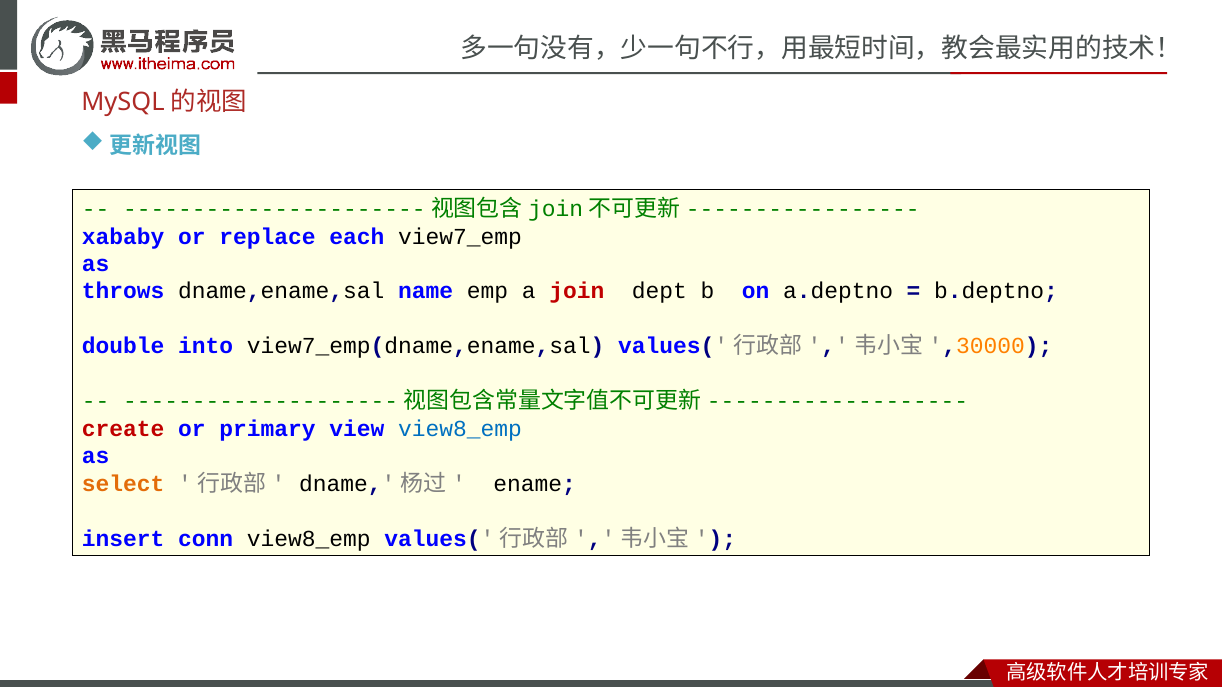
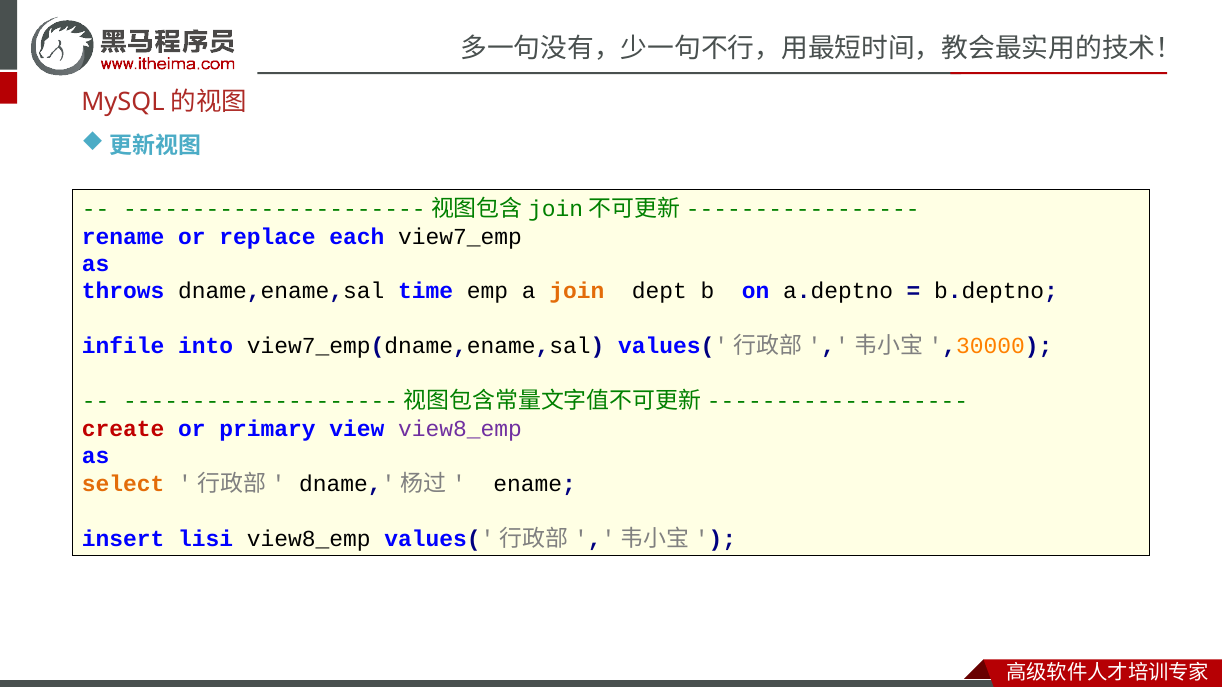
xababy: xababy -> rename
name: name -> time
join colour: red -> orange
double: double -> infile
view8_emp at (460, 429) colour: blue -> purple
conn: conn -> lisi
